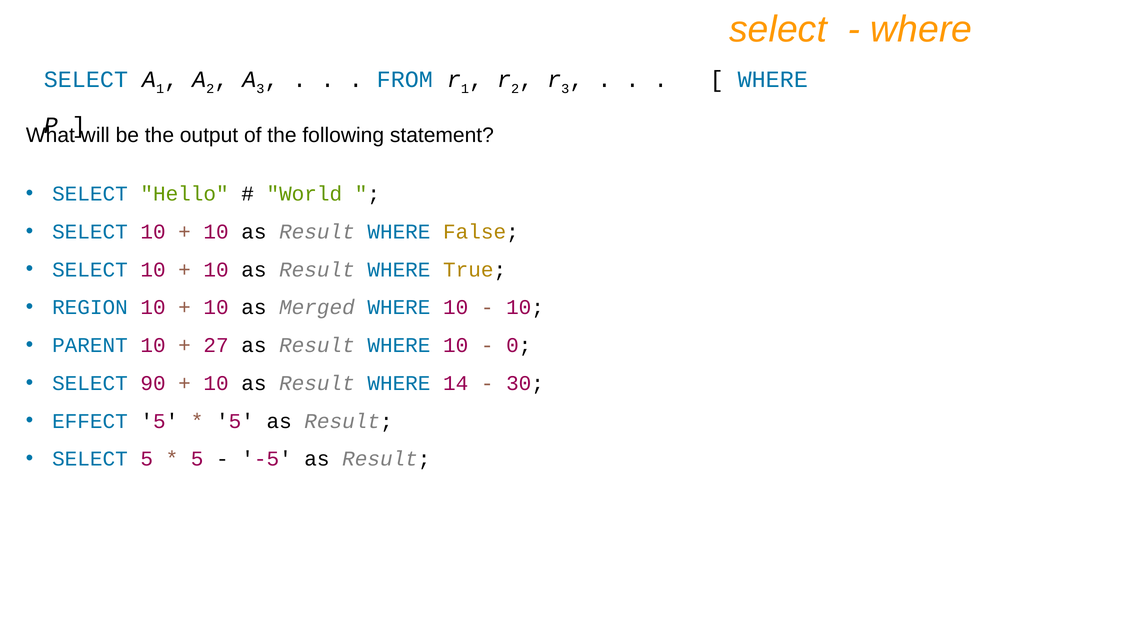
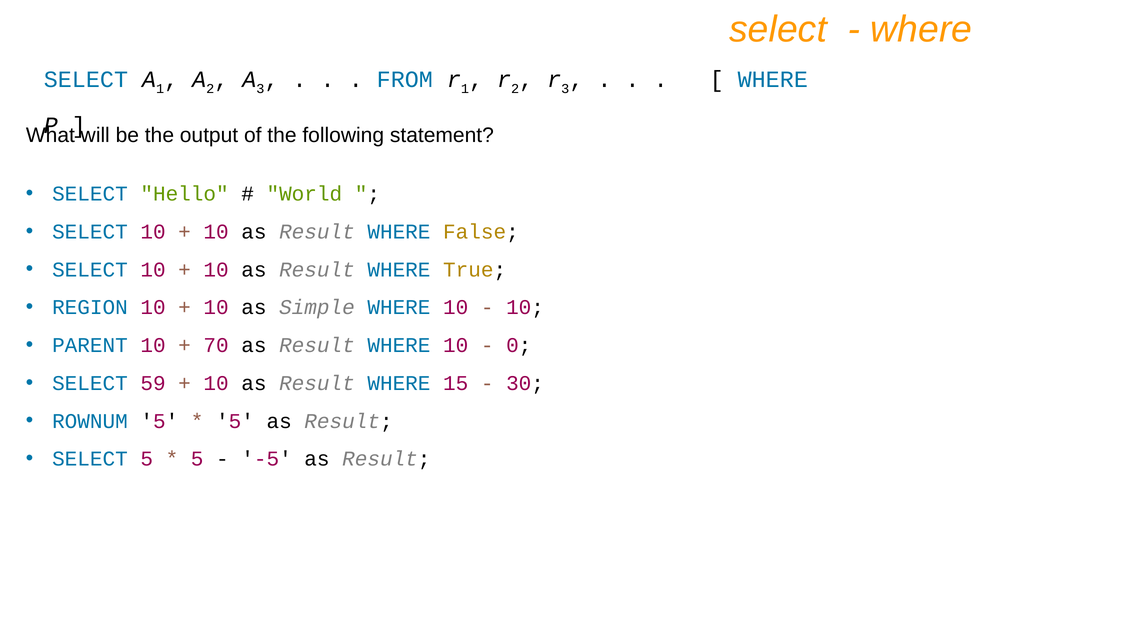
Merged: Merged -> Simple
27: 27 -> 70
90: 90 -> 59
14: 14 -> 15
EFFECT: EFFECT -> ROWNUM
